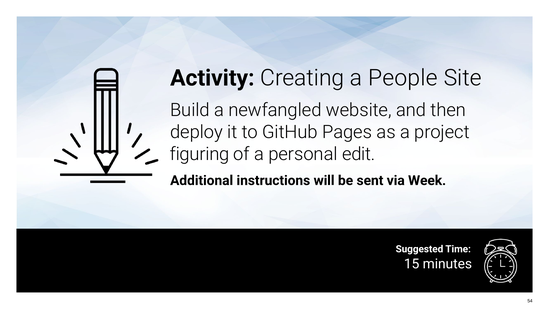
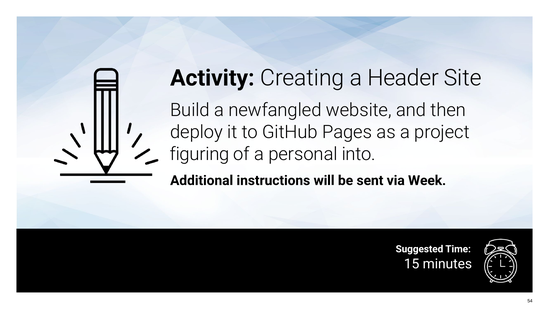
People: People -> Header
edit: edit -> into
